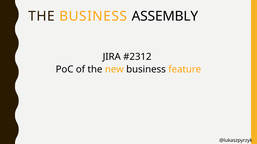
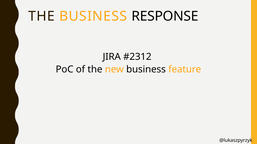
ASSEMBLY: ASSEMBLY -> RESPONSE
